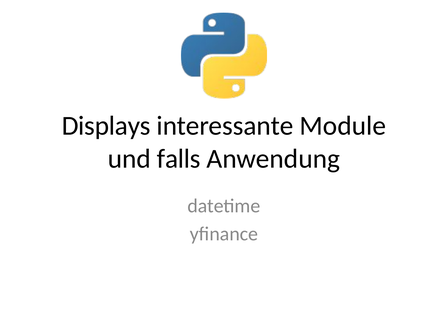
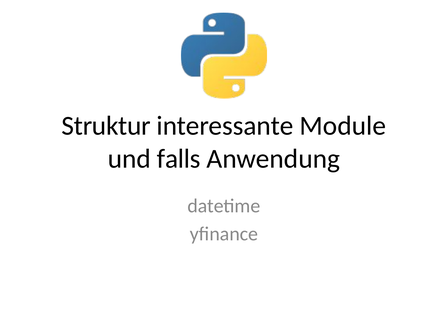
Displays: Displays -> Struktur
